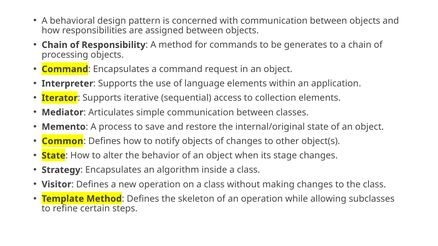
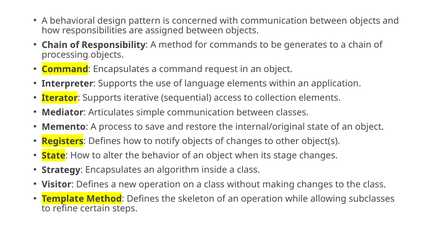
Common: Common -> Registers
